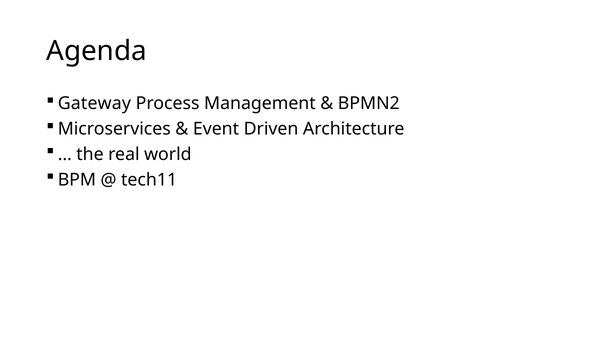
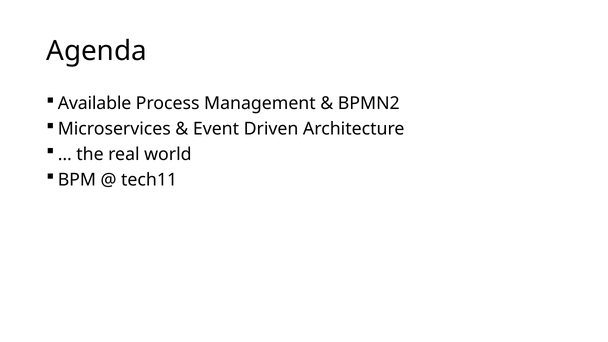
Gateway: Gateway -> Available
